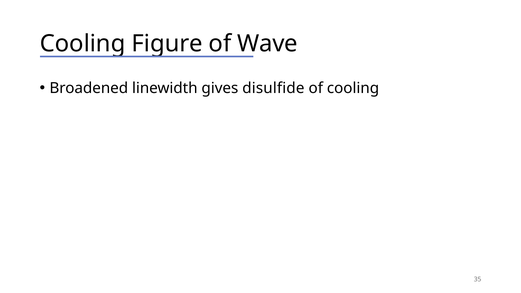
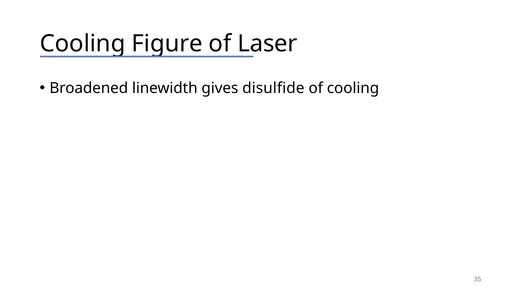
Wave: Wave -> Laser
